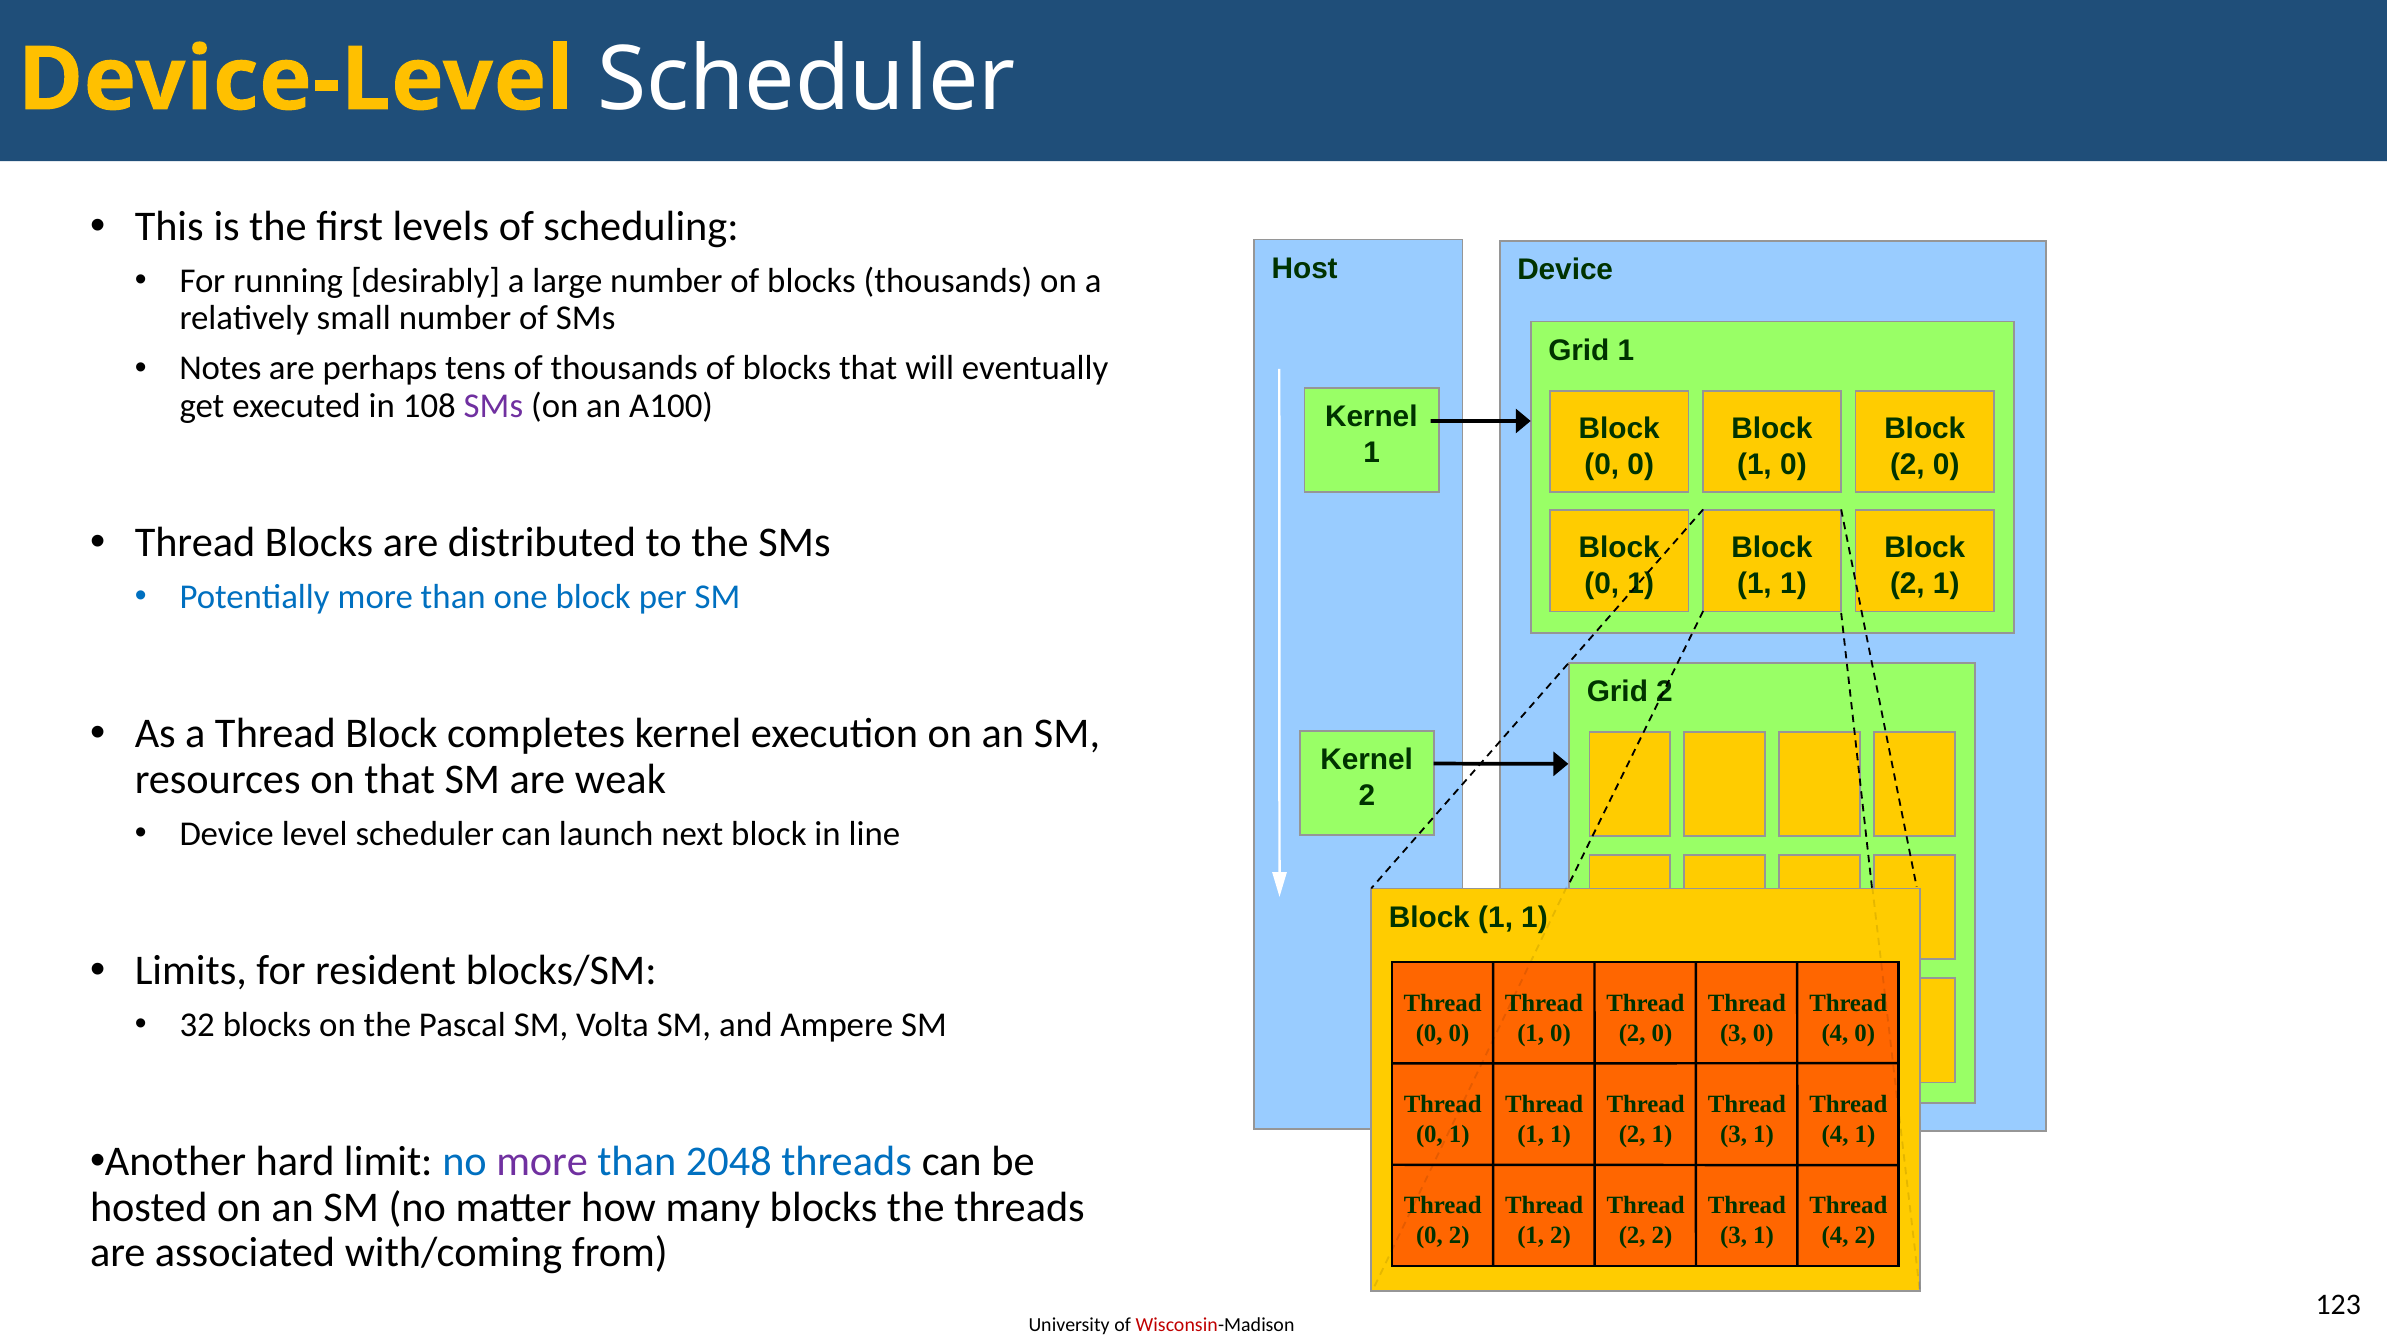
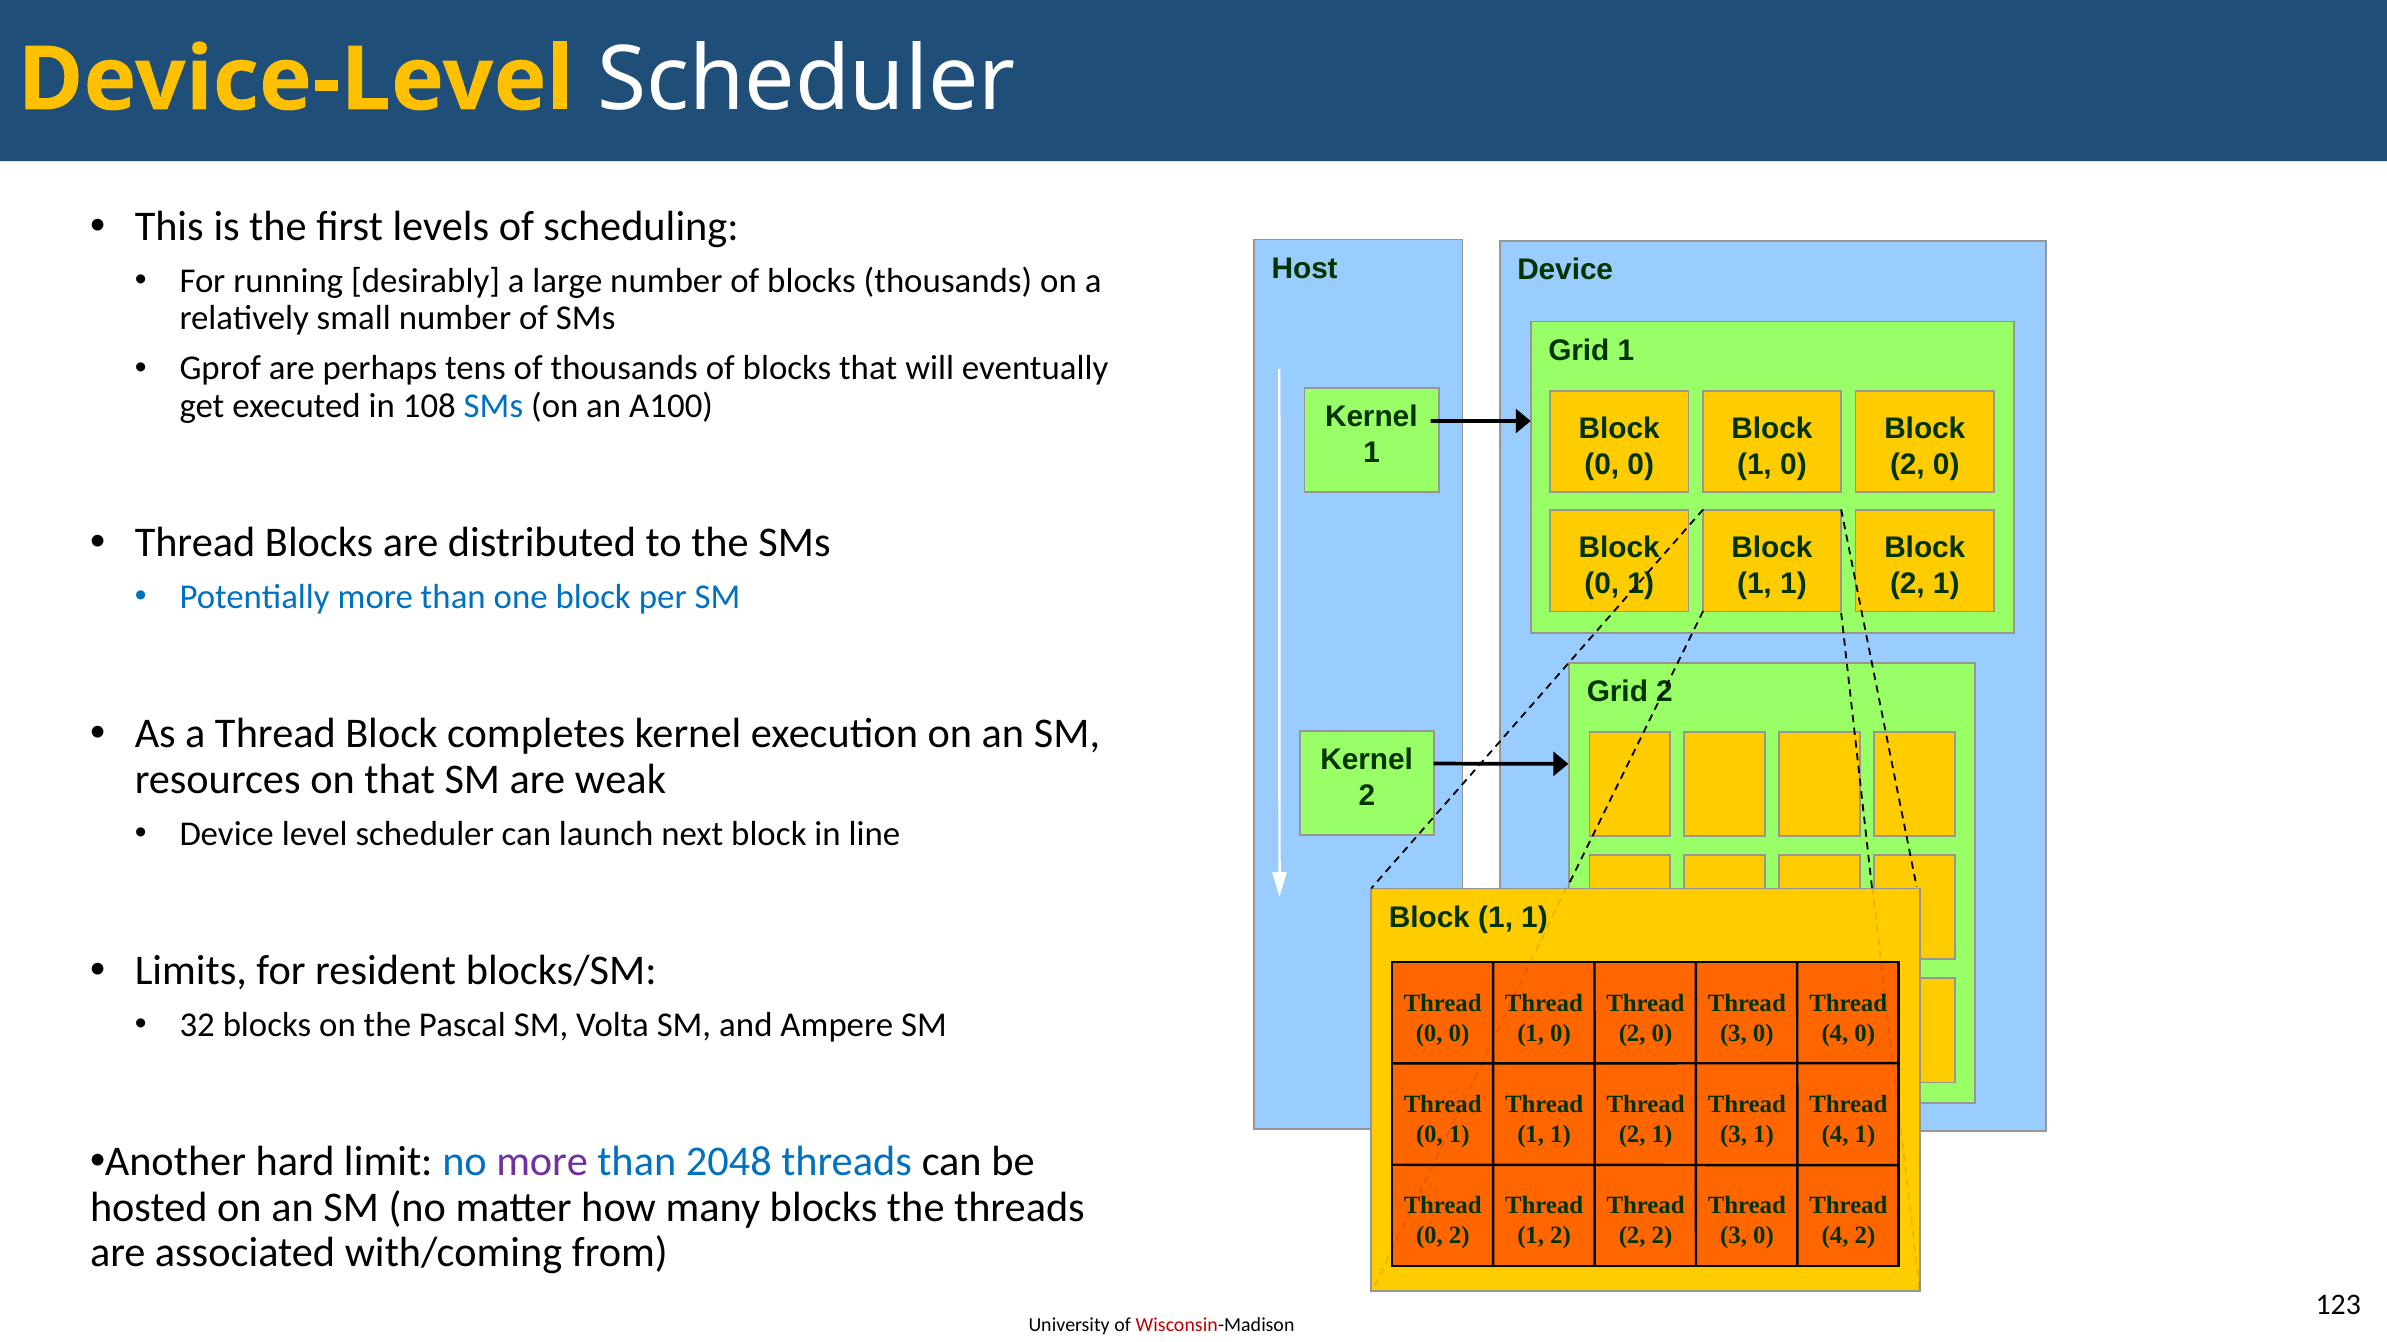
Notes: Notes -> Gprof
SMs at (493, 406) colour: purple -> blue
1 at (1763, 1236): 1 -> 0
